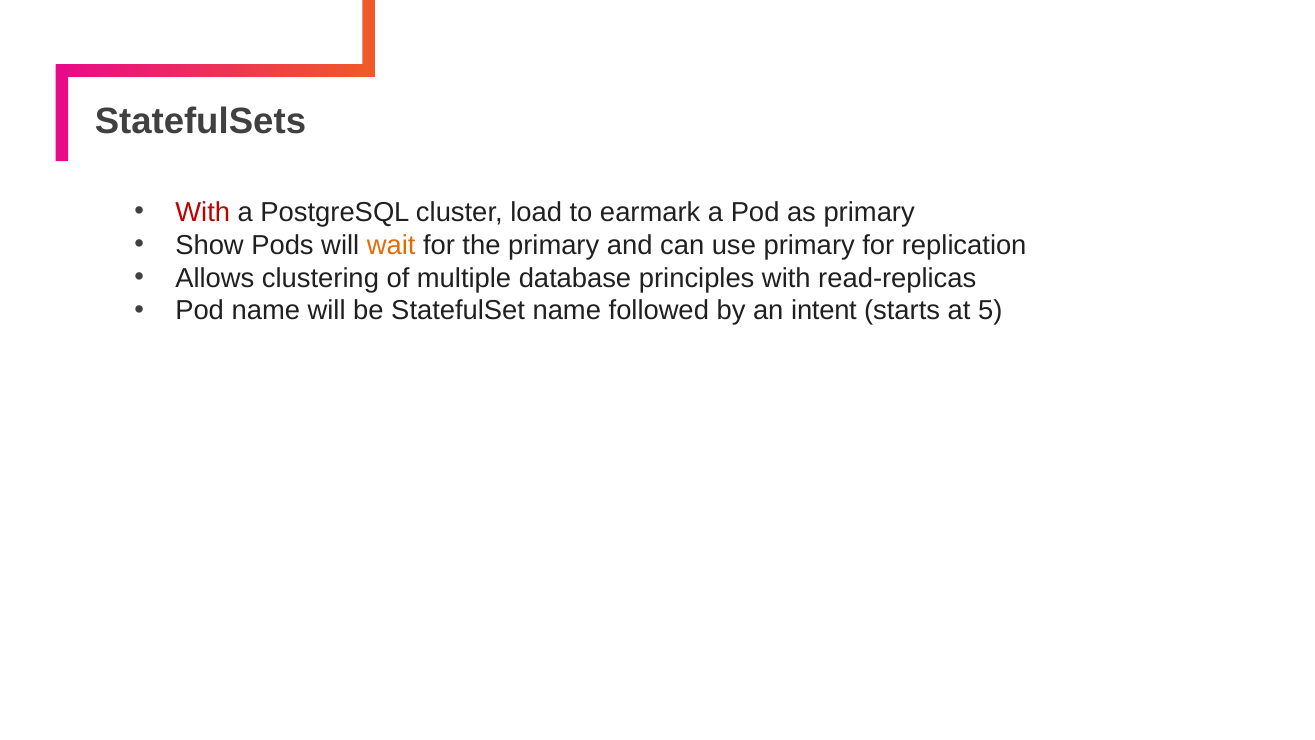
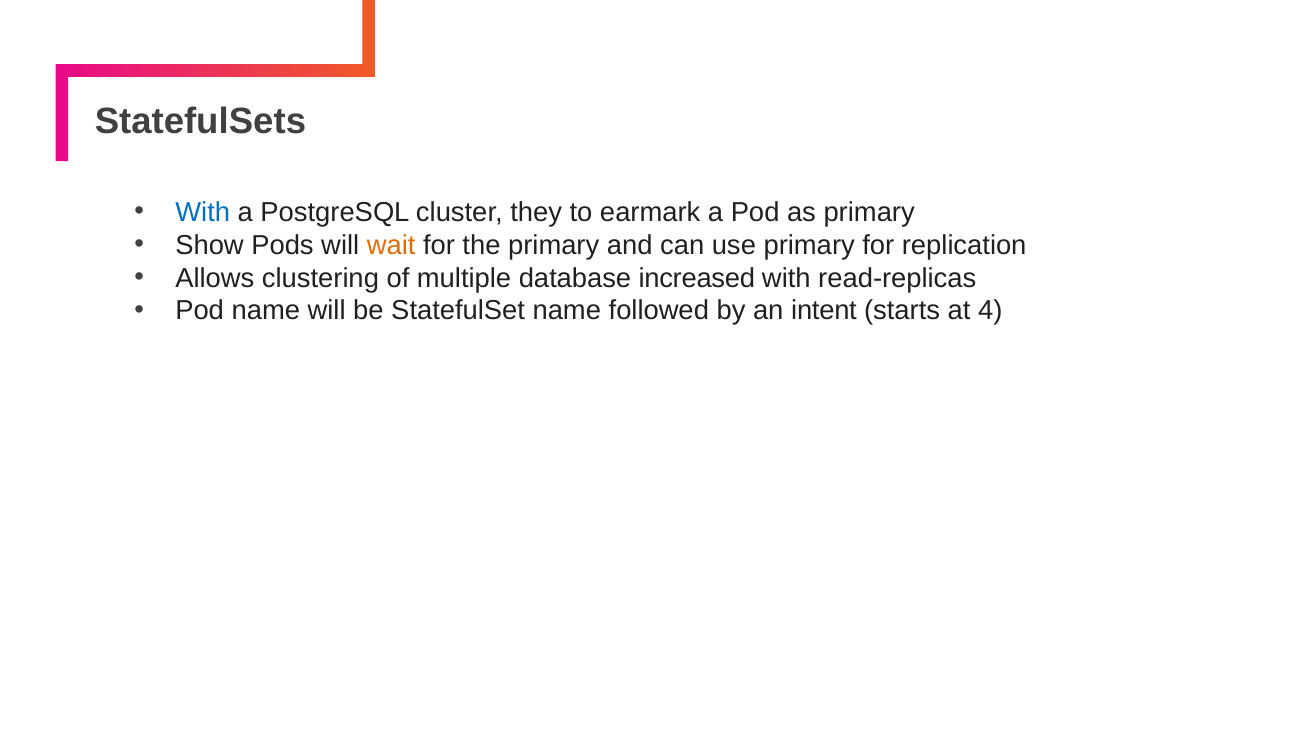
With at (203, 212) colour: red -> blue
load: load -> they
principles: principles -> increased
5: 5 -> 4
